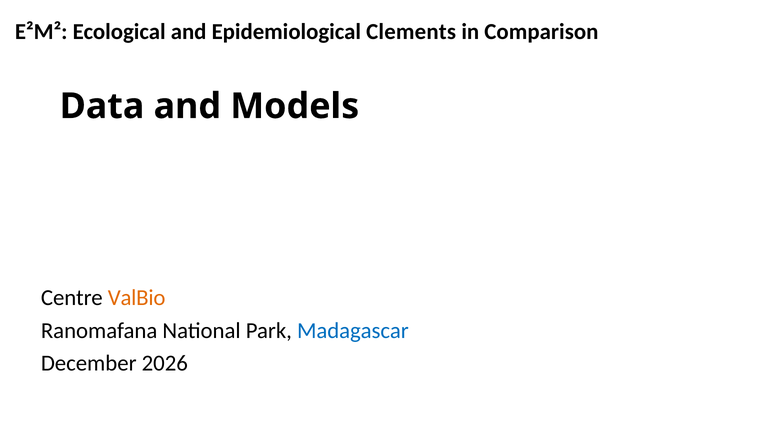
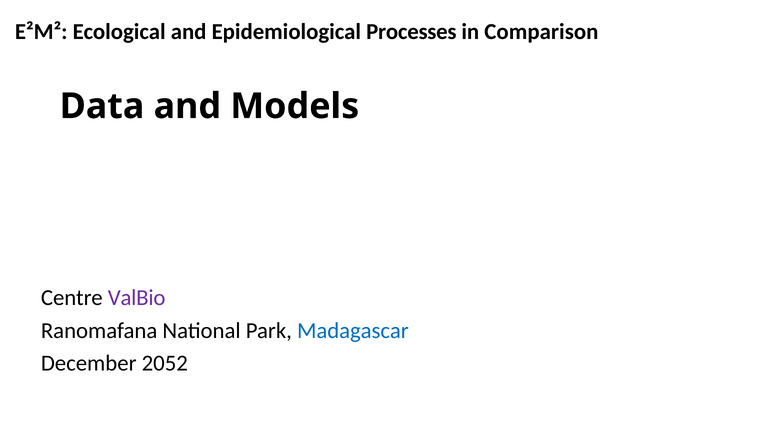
Clements: Clements -> Processes
ValBio colour: orange -> purple
2026: 2026 -> 2052
